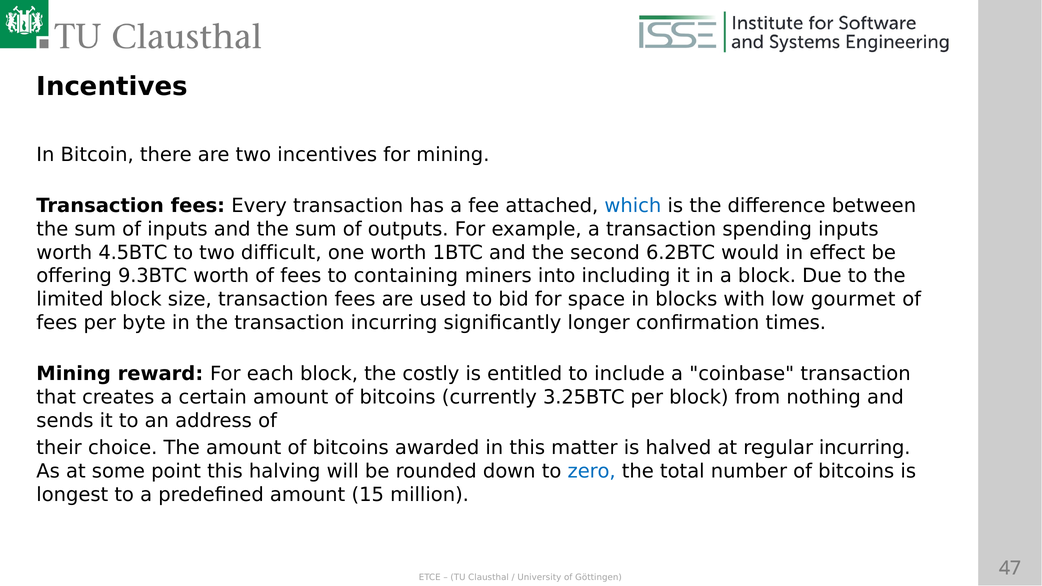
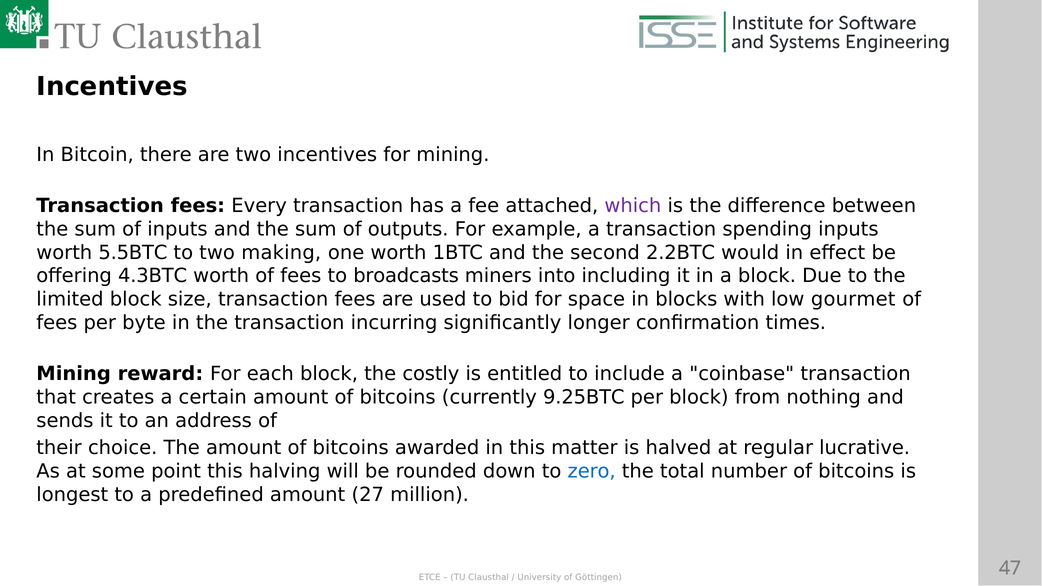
which colour: blue -> purple
4.5BTC: 4.5BTC -> 5.5BTC
difficult: difficult -> making
6.2BTC: 6.2BTC -> 2.2BTC
9.3BTC: 9.3BTC -> 4.3BTC
containing: containing -> broadcasts
3.25BTC: 3.25BTC -> 9.25BTC
regular incurring: incurring -> lucrative
15: 15 -> 27
